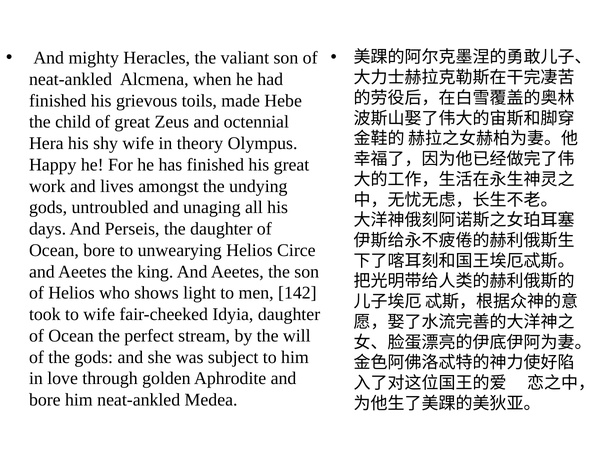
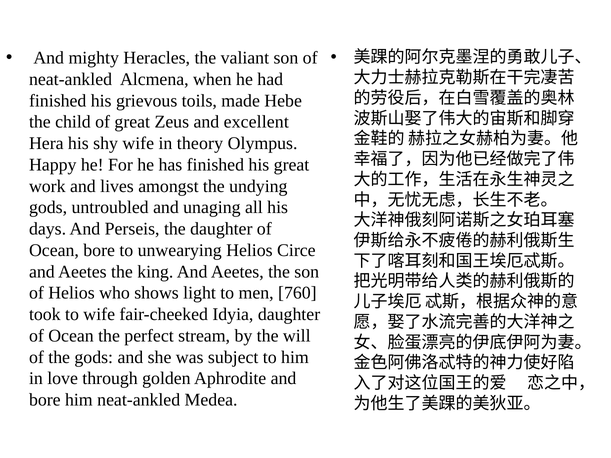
octennial: octennial -> excellent
142: 142 -> 760
